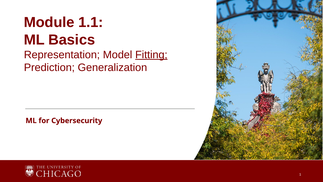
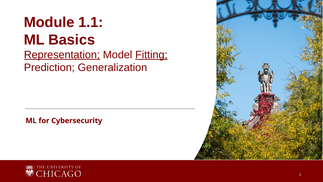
Representation underline: none -> present
